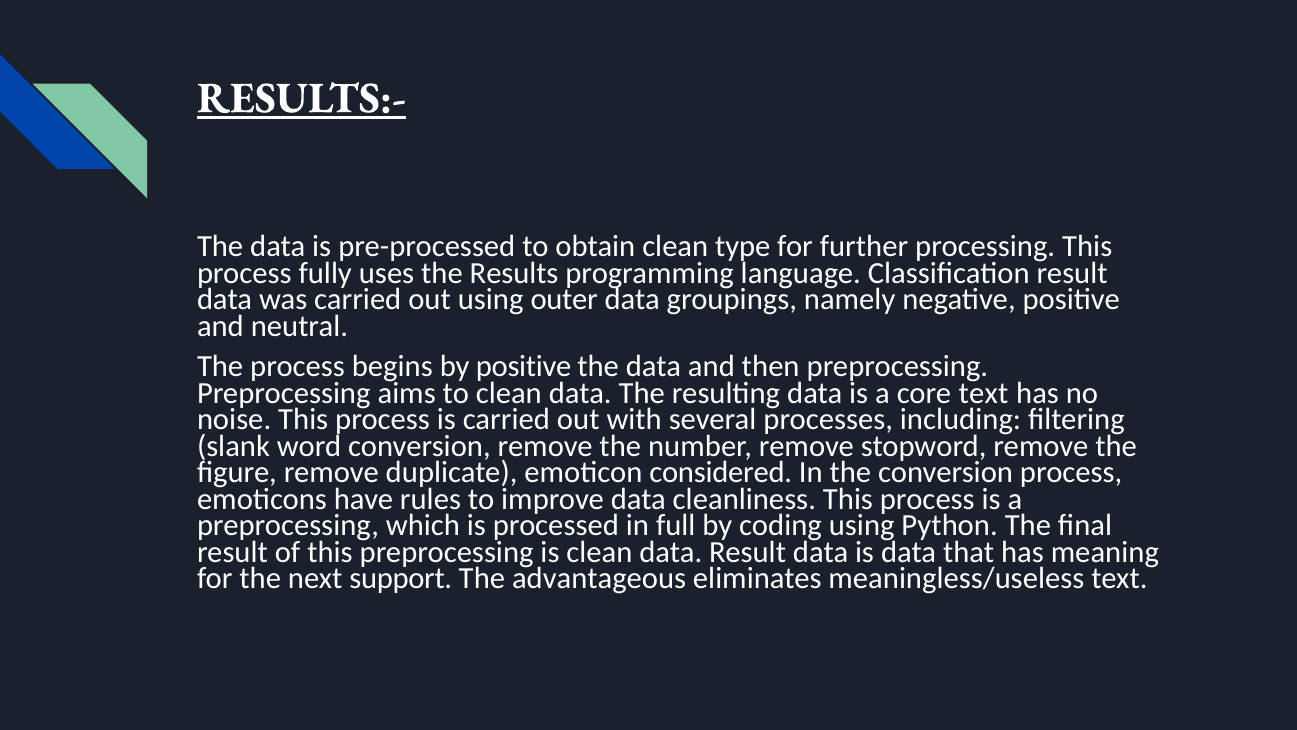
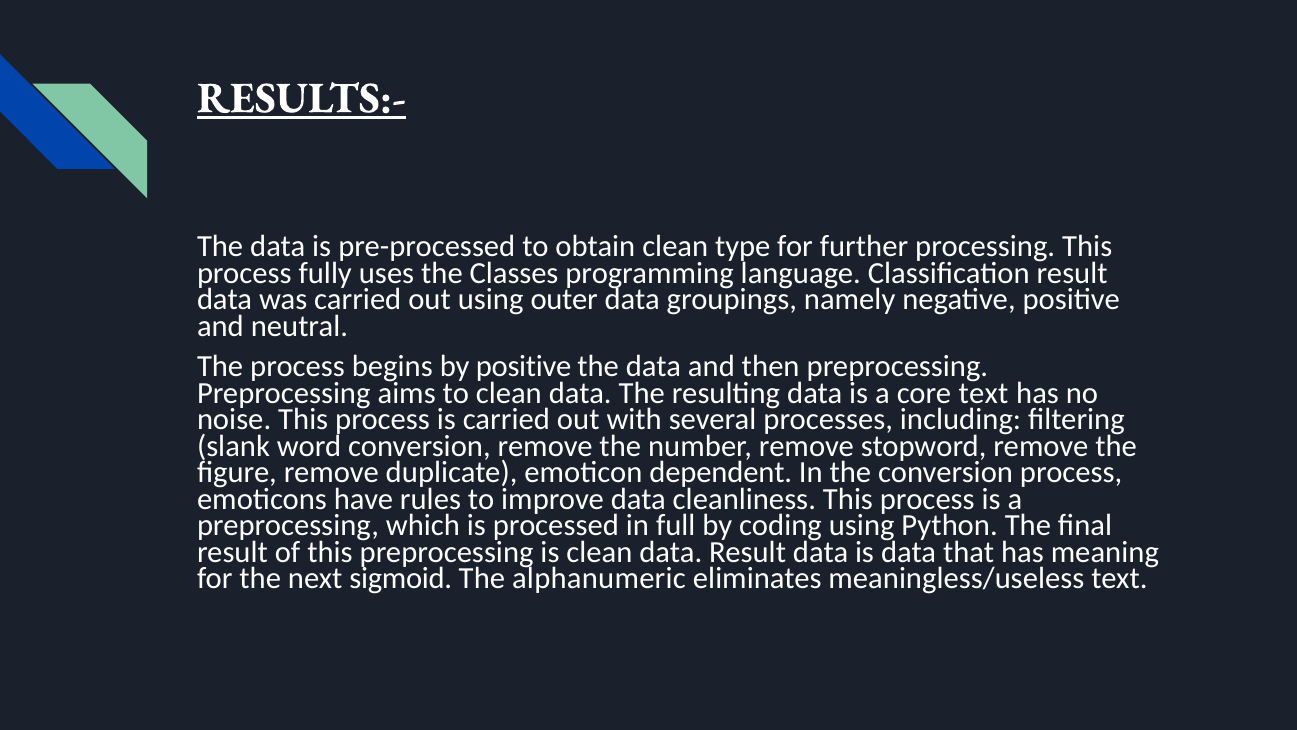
Results: Results -> Classes
considered: considered -> dependent
support: support -> sigmoid
advantageous: advantageous -> alphanumeric
